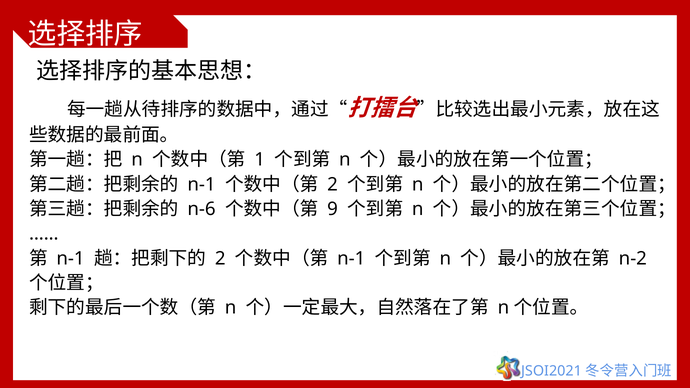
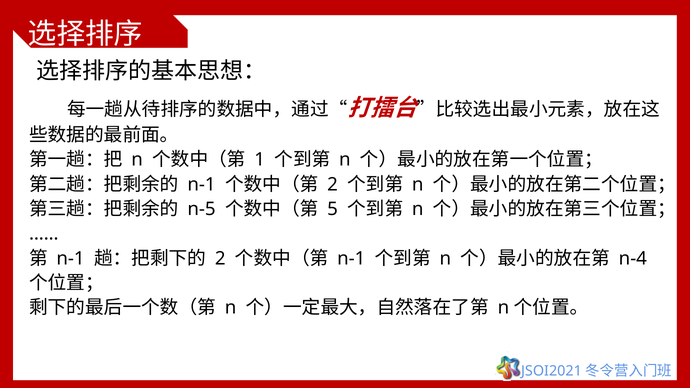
n-6: n-6 -> n-5
9: 9 -> 5
n-2: n-2 -> n-4
